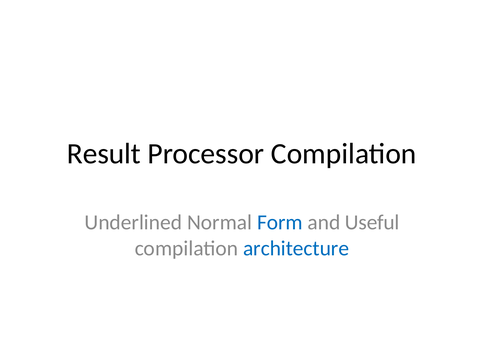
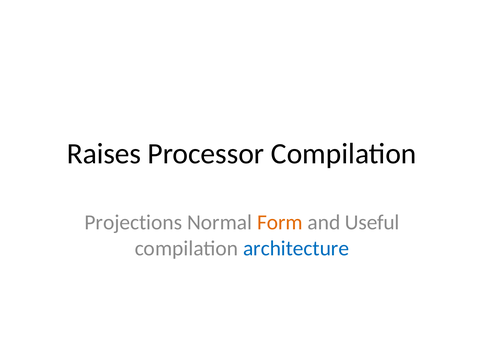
Result: Result -> Raises
Underlined: Underlined -> Projections
Form colour: blue -> orange
